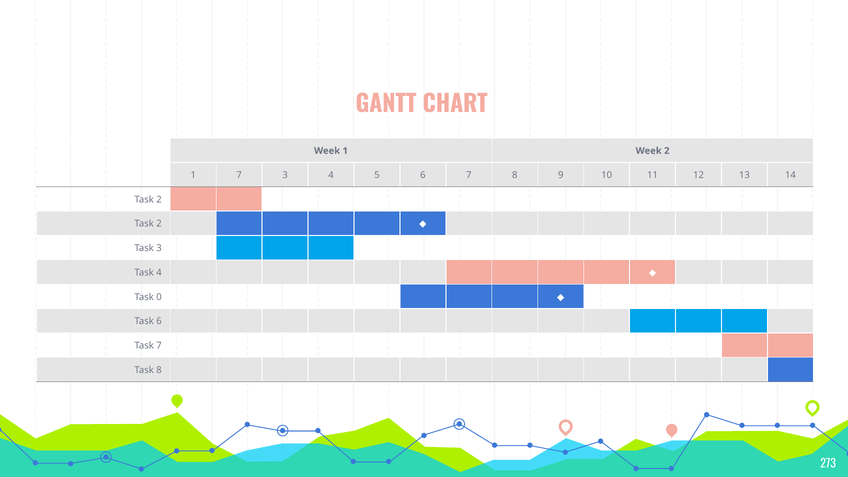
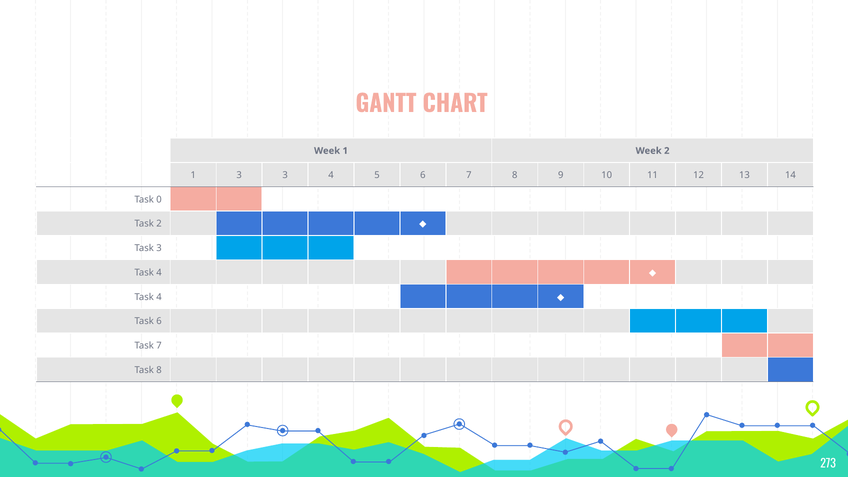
1 7: 7 -> 3
2 at (159, 200): 2 -> 0
0 at (159, 297): 0 -> 4
